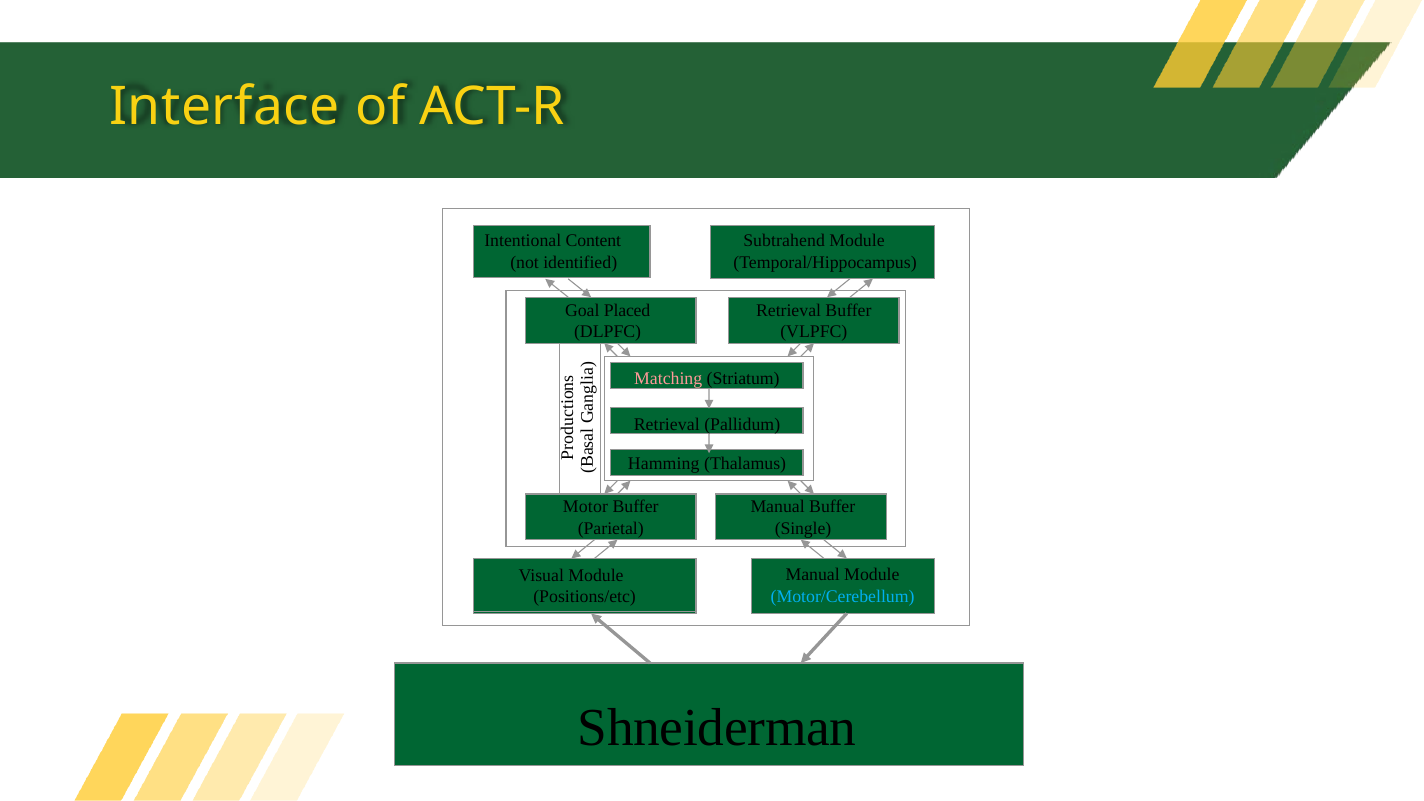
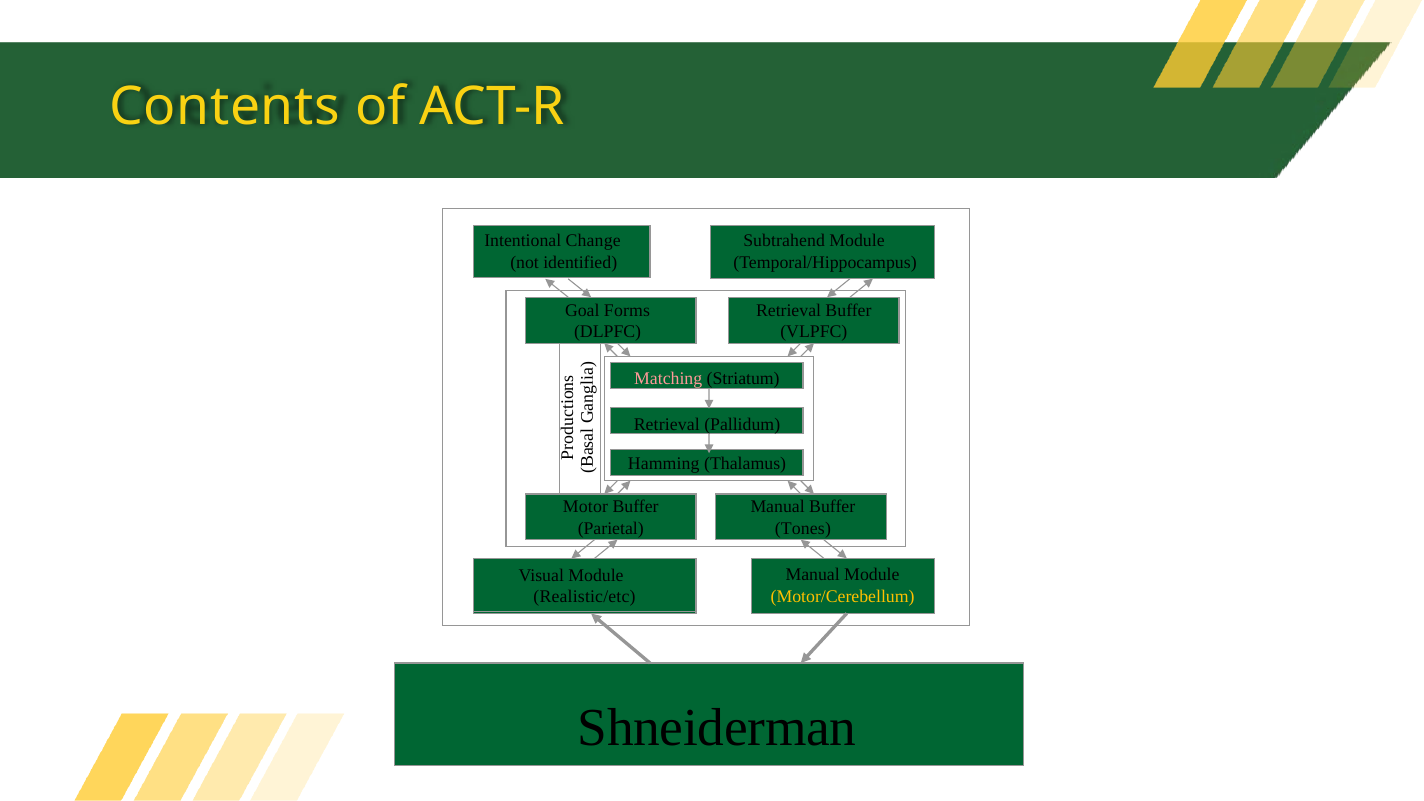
Interface: Interface -> Contents
Content: Content -> Change
Placed: Placed -> Forms
Single: Single -> Tones
Motor/Cerebellum colour: light blue -> yellow
Positions/etc: Positions/etc -> Realistic/etc
